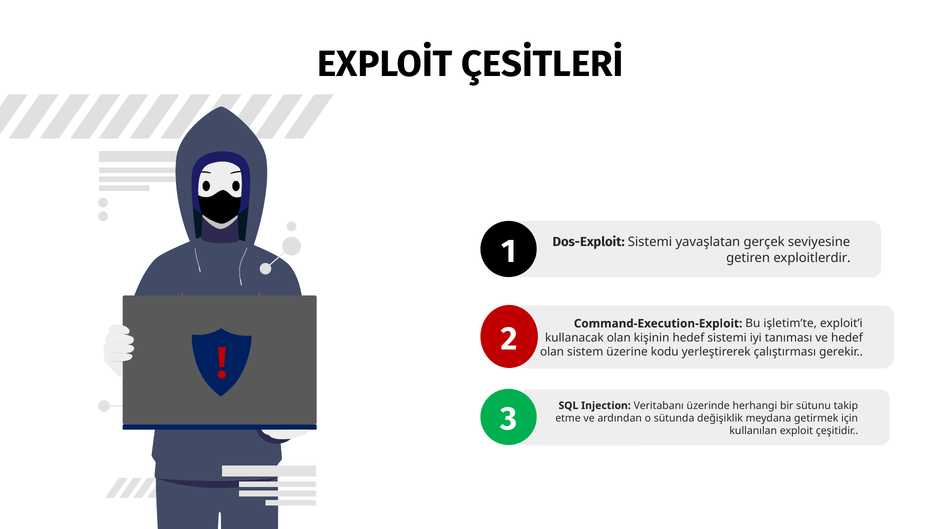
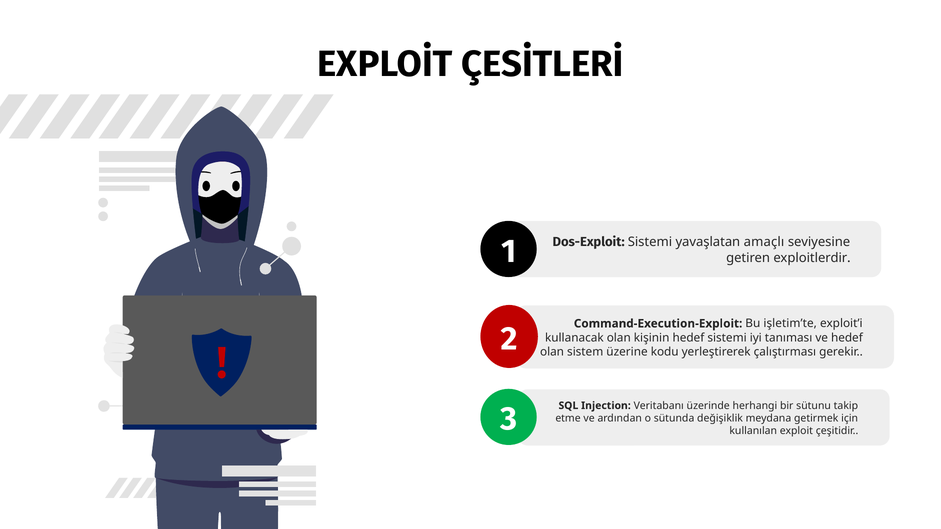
gerçek: gerçek -> amaçlı
